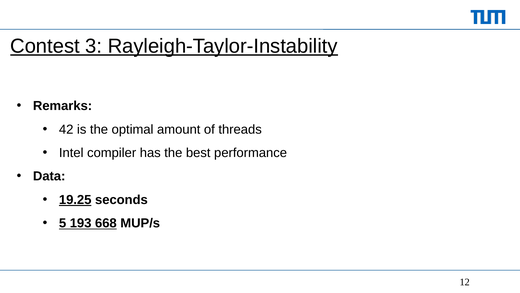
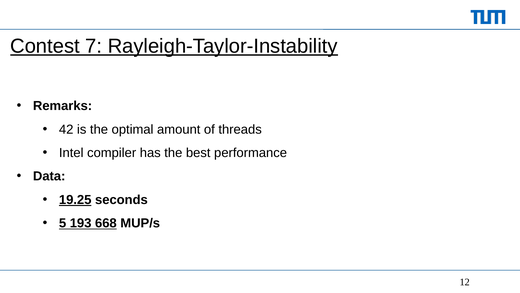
3: 3 -> 7
